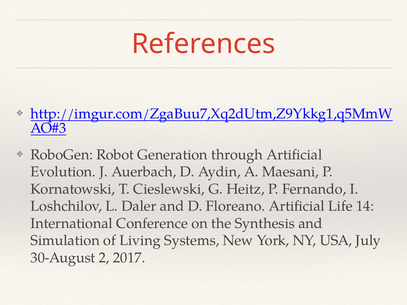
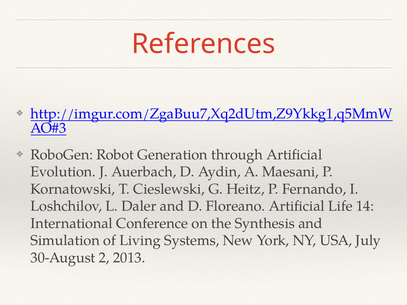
2017: 2017 -> 2013
